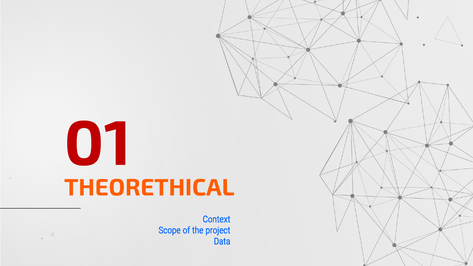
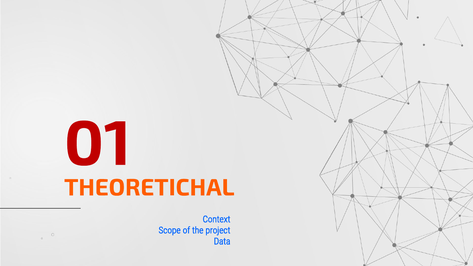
THEORETHICAL: THEORETHICAL -> THEORETICHAL
